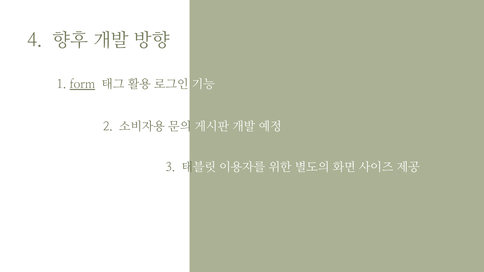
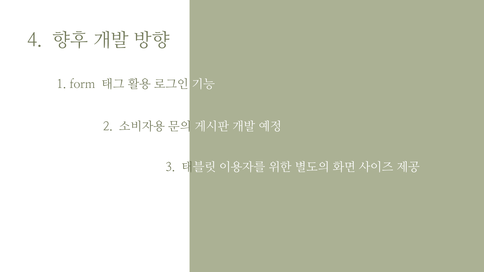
form underline: present -> none
